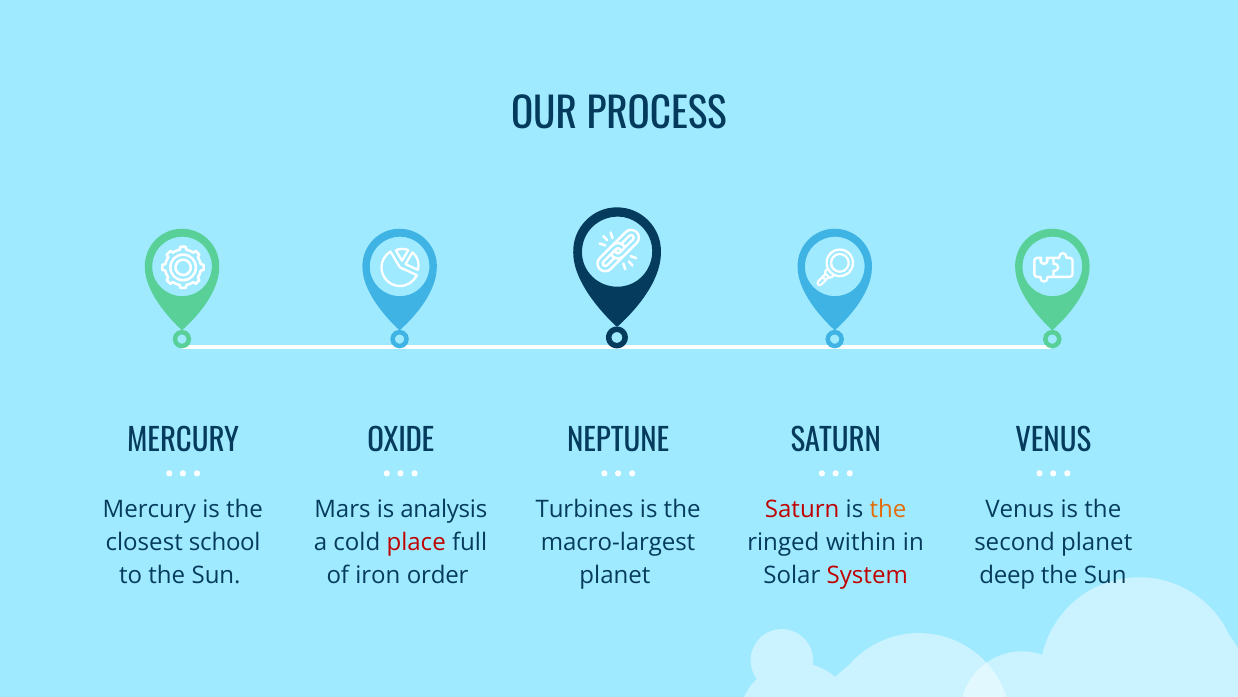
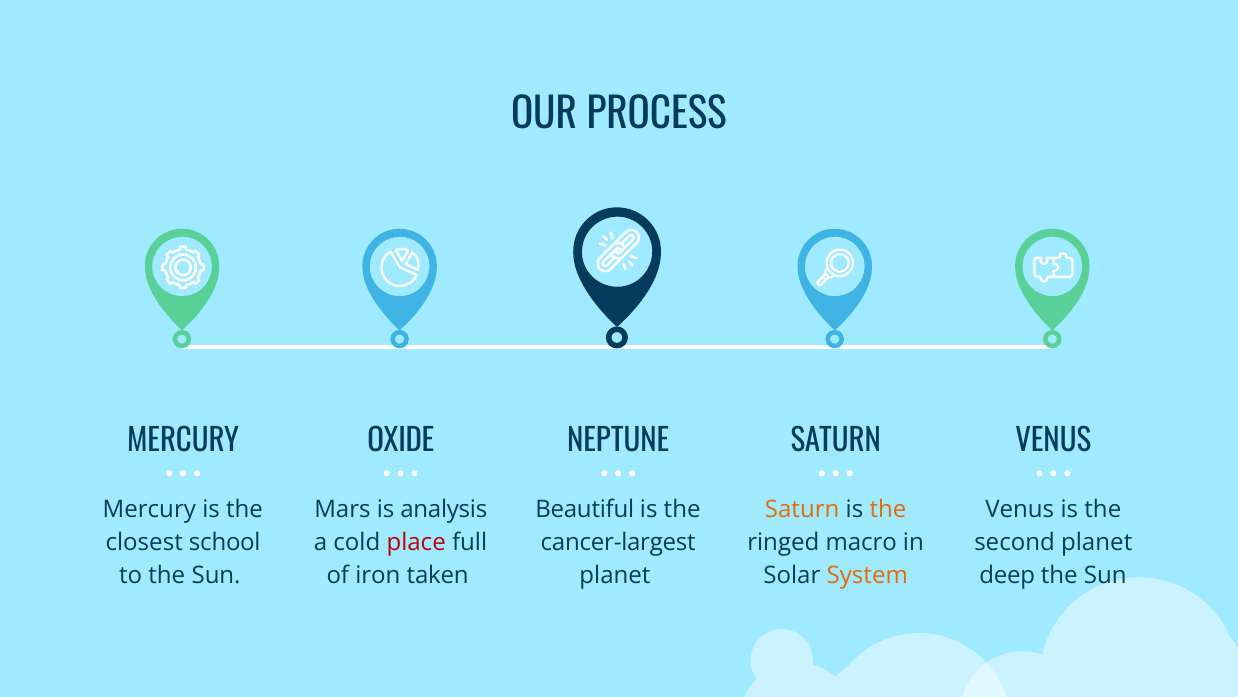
Turbines: Turbines -> Beautiful
Saturn at (802, 509) colour: red -> orange
macro-largest: macro-largest -> cancer-largest
within: within -> macro
order: order -> taken
System colour: red -> orange
